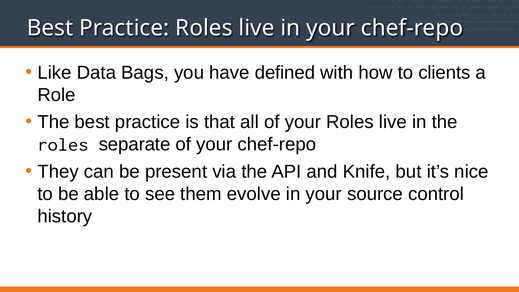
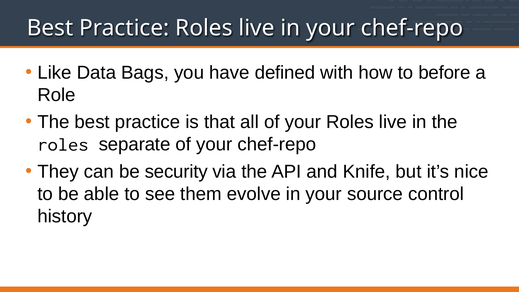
clients: clients -> before
present: present -> security
